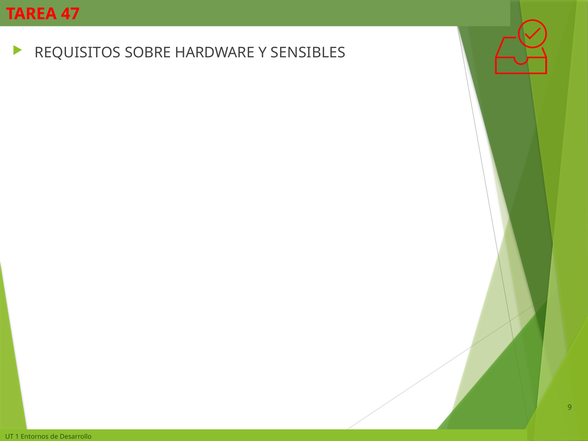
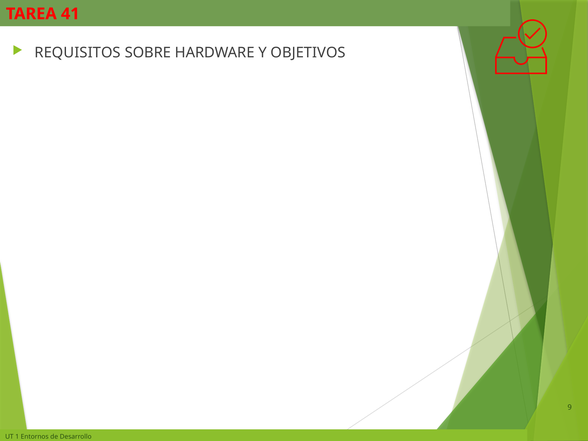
47: 47 -> 41
SENSIBLES: SENSIBLES -> OBJETIVOS
